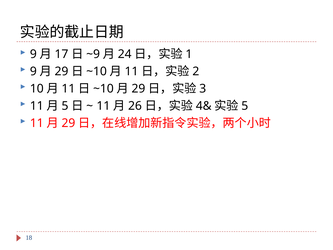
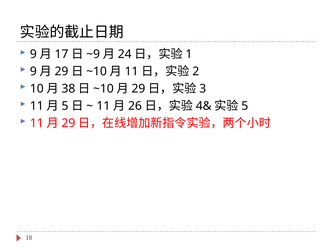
11 at (68, 89): 11 -> 38
